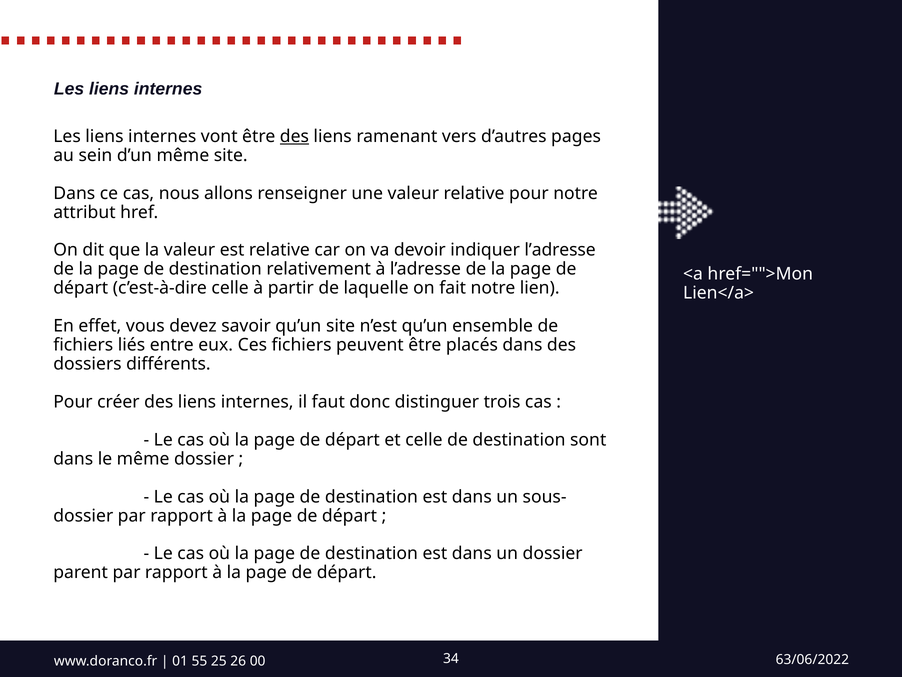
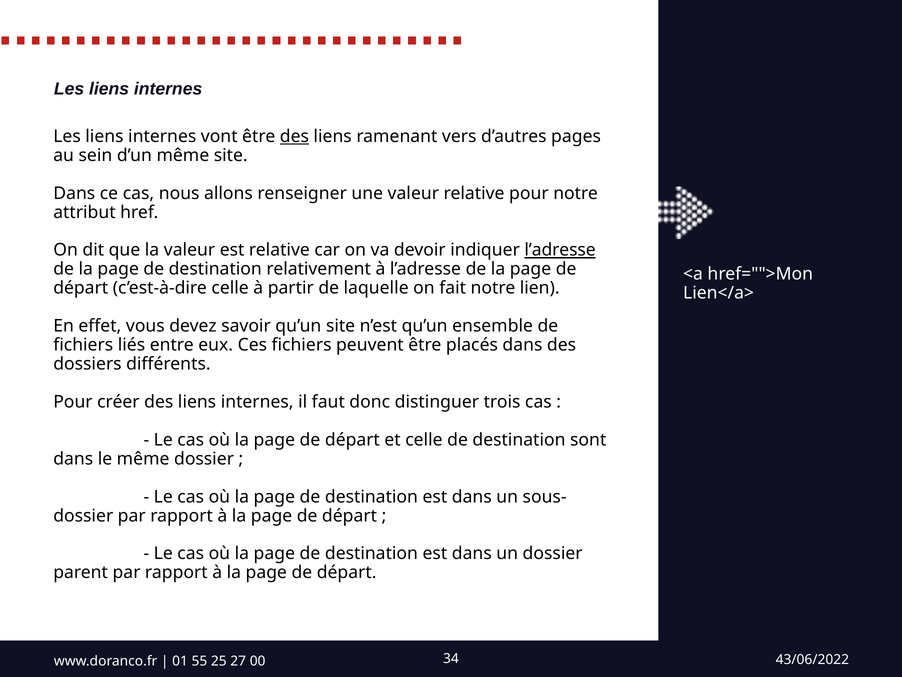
l’adresse at (560, 250) underline: none -> present
63/06/2022: 63/06/2022 -> 43/06/2022
26: 26 -> 27
